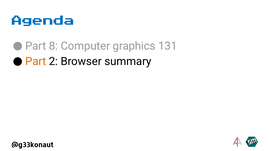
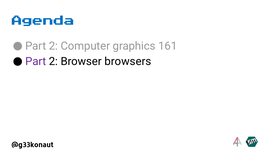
8 at (53, 46): 8 -> 2
131: 131 -> 161
Part at (36, 62) colour: orange -> purple
summary: summary -> browsers
